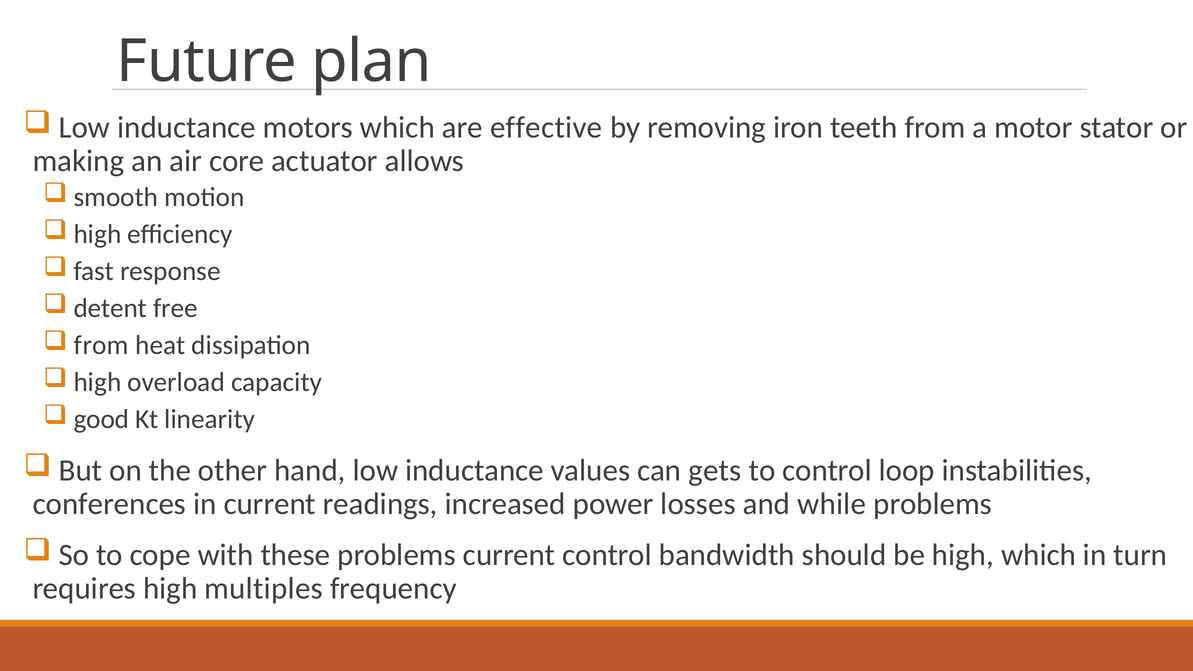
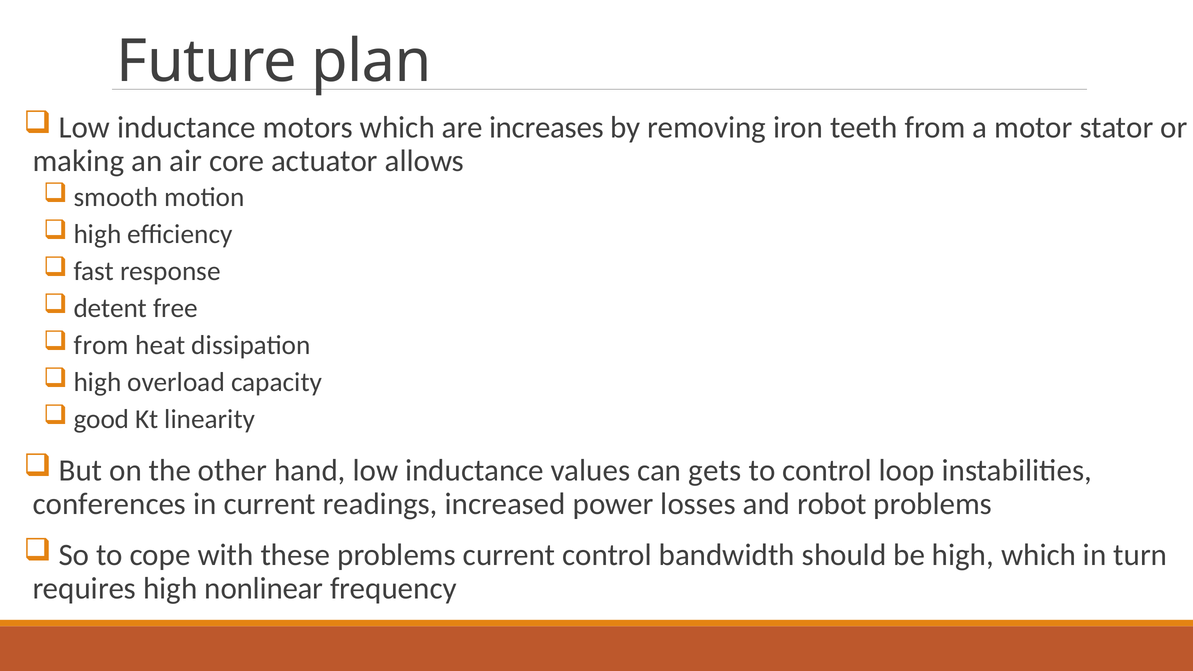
effective: effective -> increases
while: while -> robot
multiples: multiples -> nonlinear
